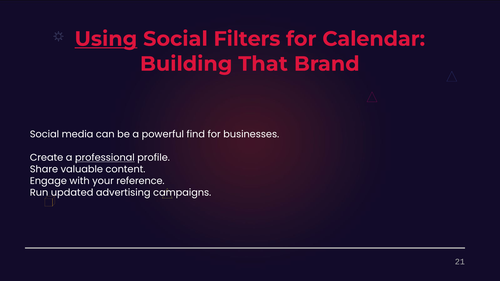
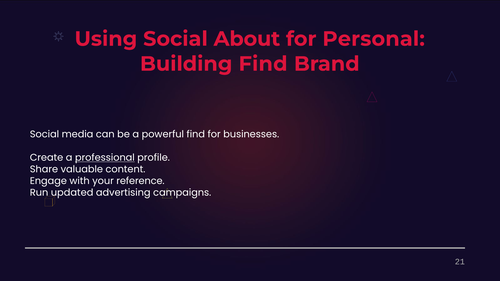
Using underline: present -> none
Filters: Filters -> About
Calendar: Calendar -> Personal
Building That: That -> Find
